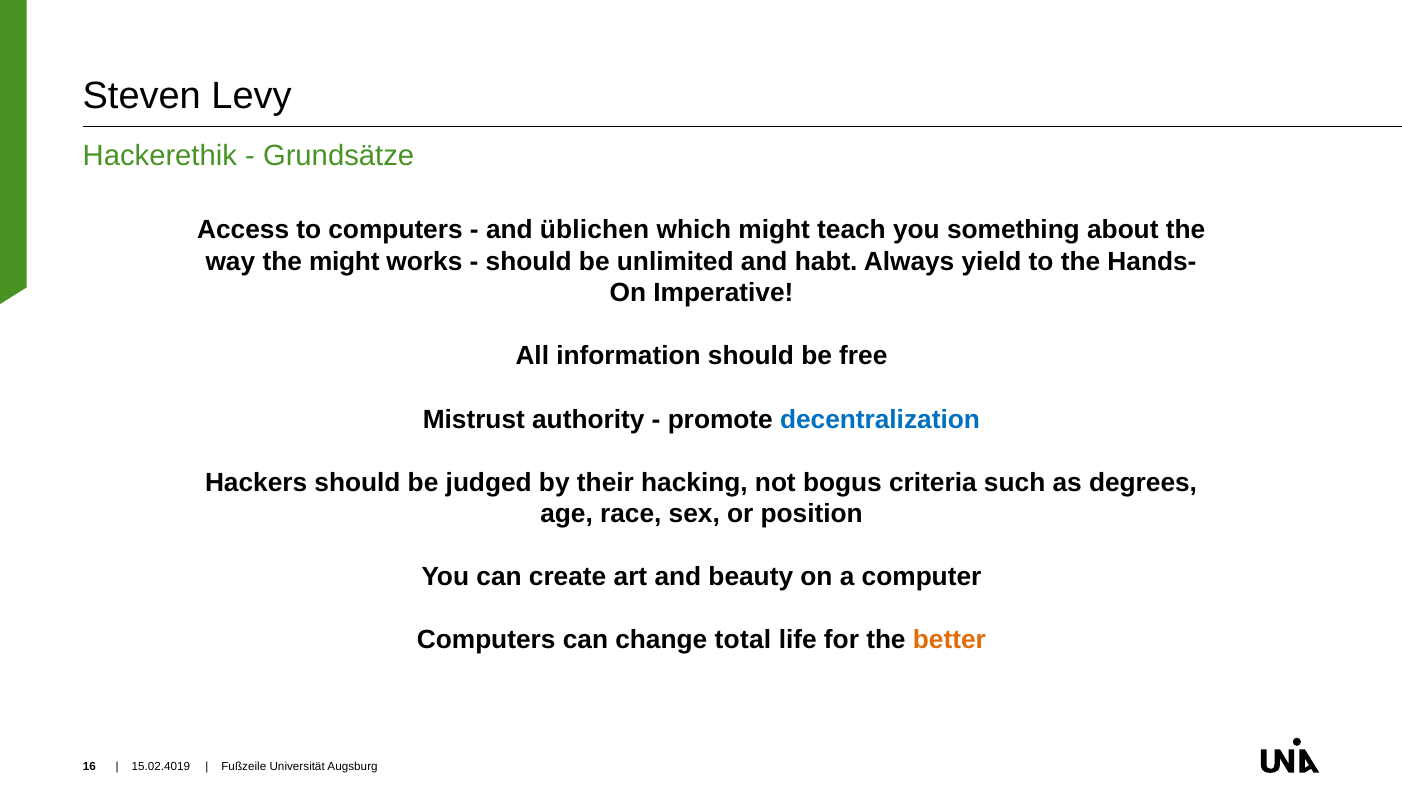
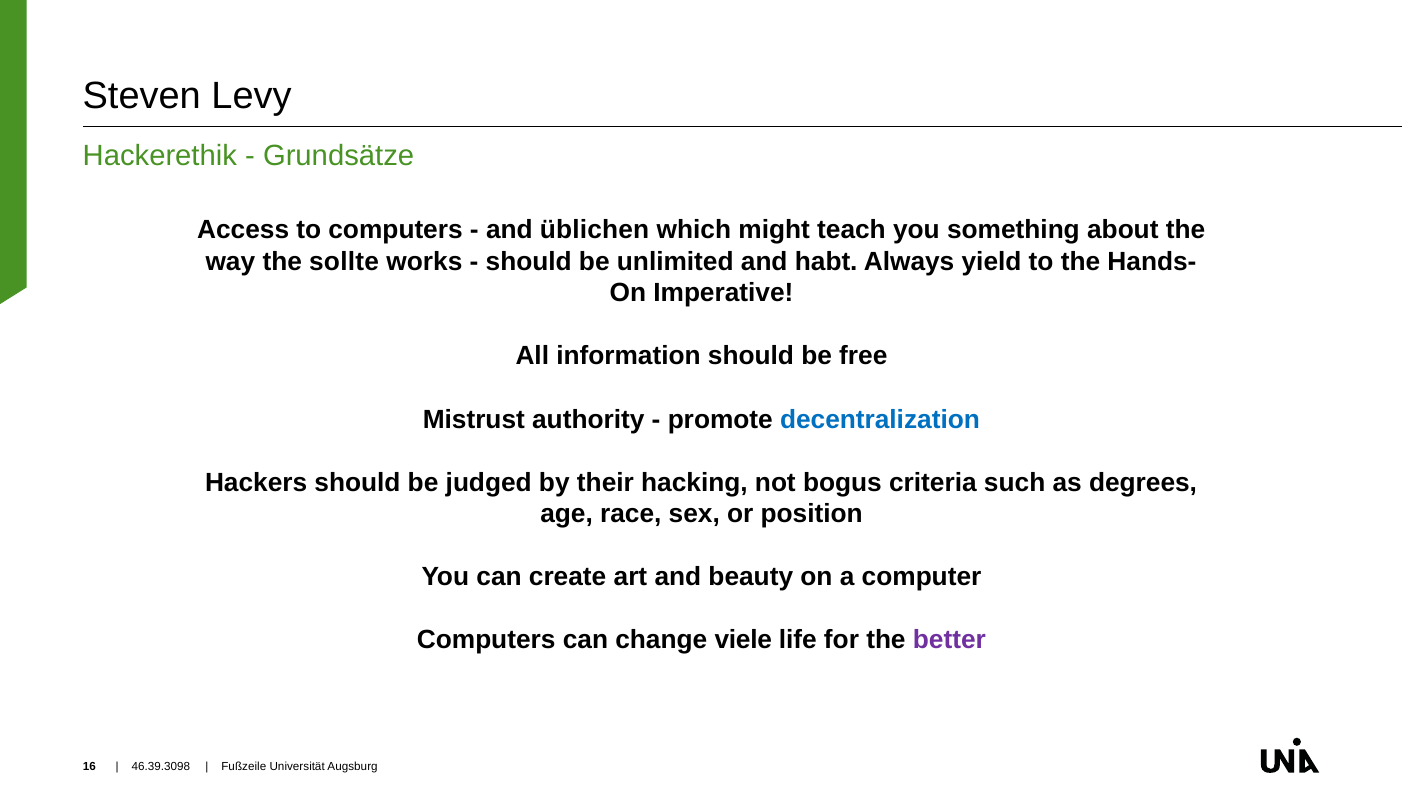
the might: might -> sollte
total: total -> viele
better colour: orange -> purple
15.02.4019: 15.02.4019 -> 46.39.3098
